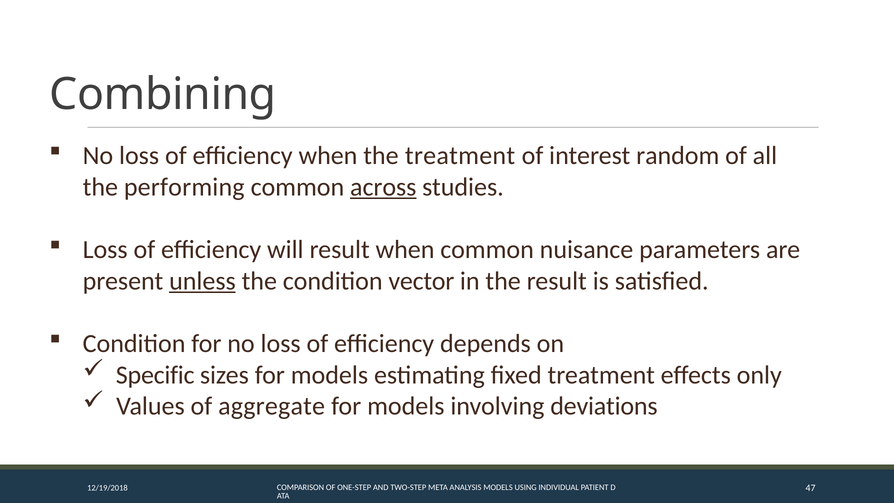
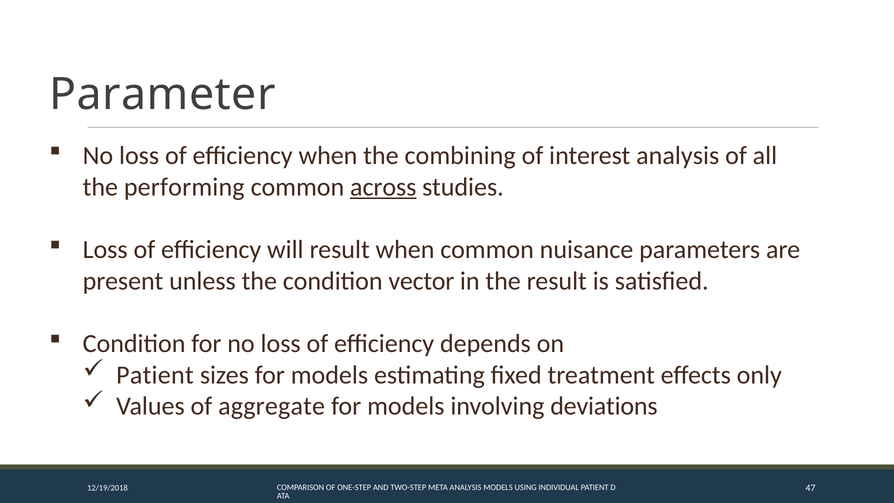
Combining: Combining -> Parameter
the treatment: treatment -> combining
interest random: random -> analysis
unless underline: present -> none
Specific at (155, 375): Specific -> Patient
